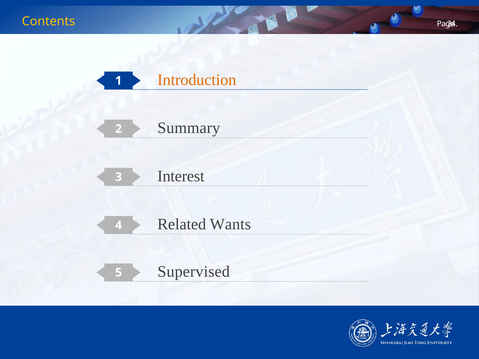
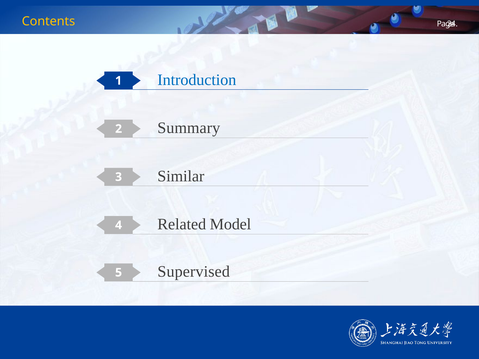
Introduction colour: orange -> blue
Interest: Interest -> Similar
Wants: Wants -> Model
